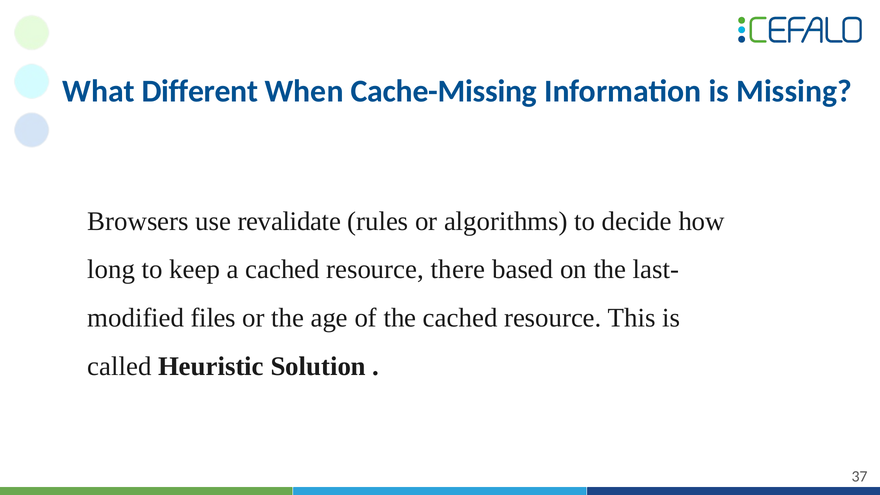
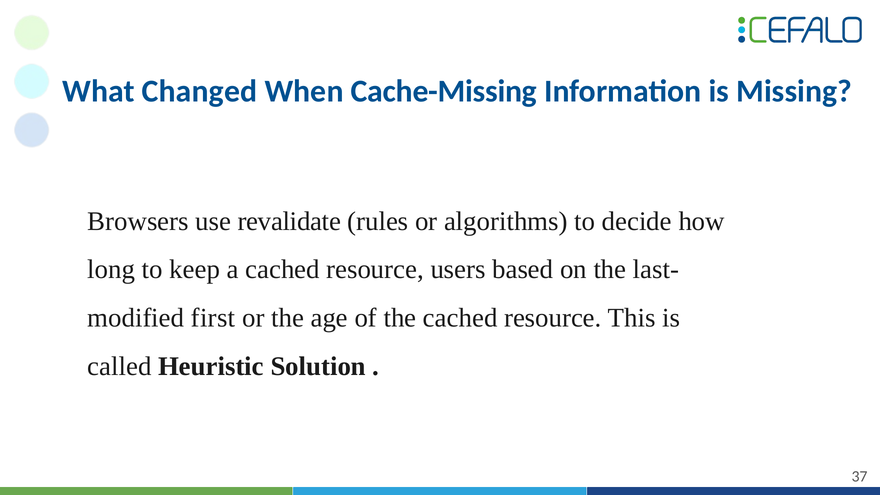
Different: Different -> Changed
there: there -> users
files: files -> first
